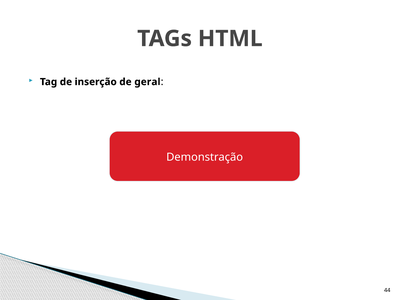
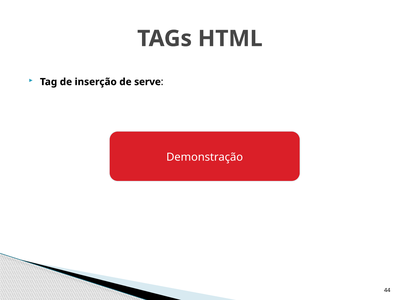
geral: geral -> serve
